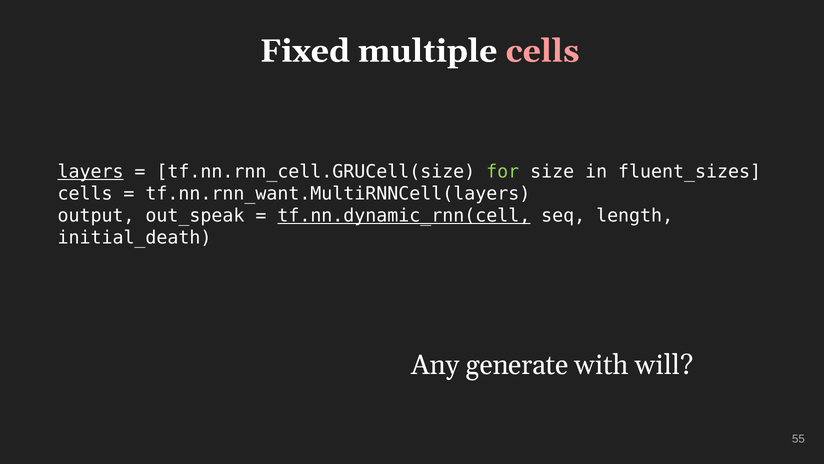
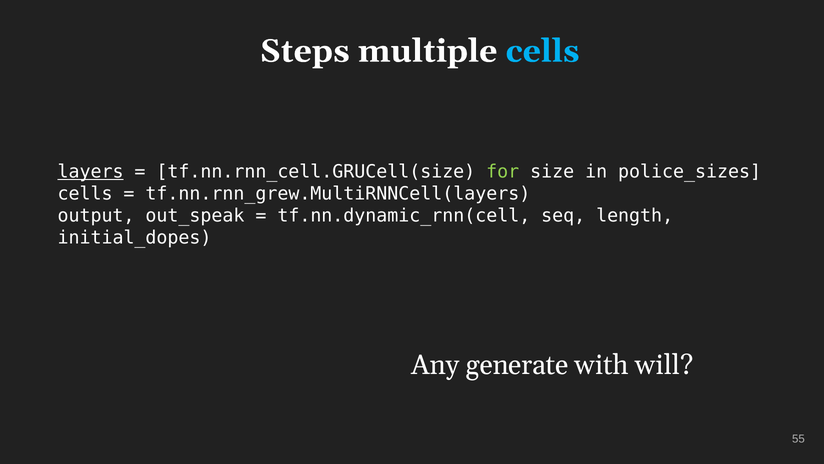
Fixed: Fixed -> Steps
cells at (543, 51) colour: pink -> light blue
fluent_sizes: fluent_sizes -> police_sizes
tf.nn.rnn_want.MultiRNNCell(layers: tf.nn.rnn_want.MultiRNNCell(layers -> tf.nn.rnn_grew.MultiRNNCell(layers
tf.nn.dynamic_rnn(cell underline: present -> none
initial_death: initial_death -> initial_dopes
